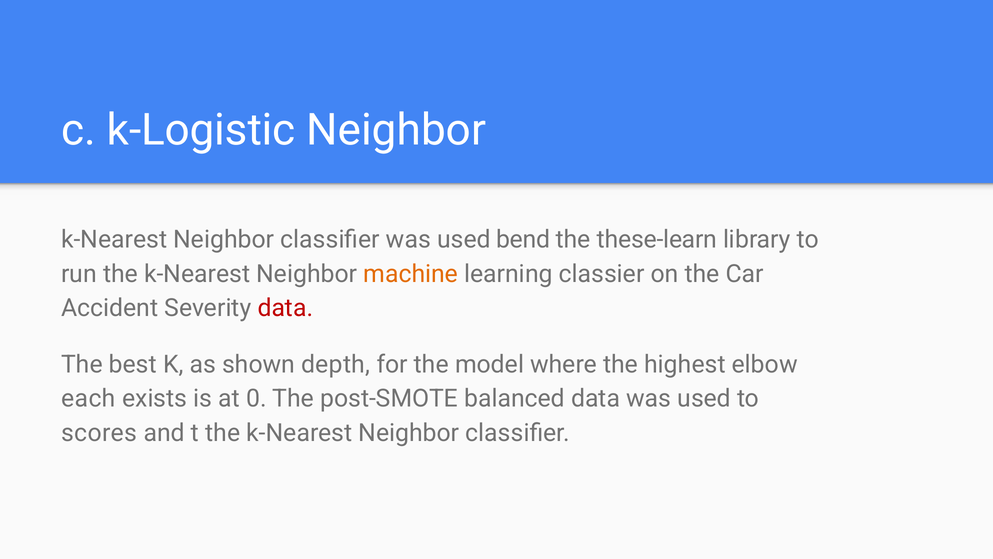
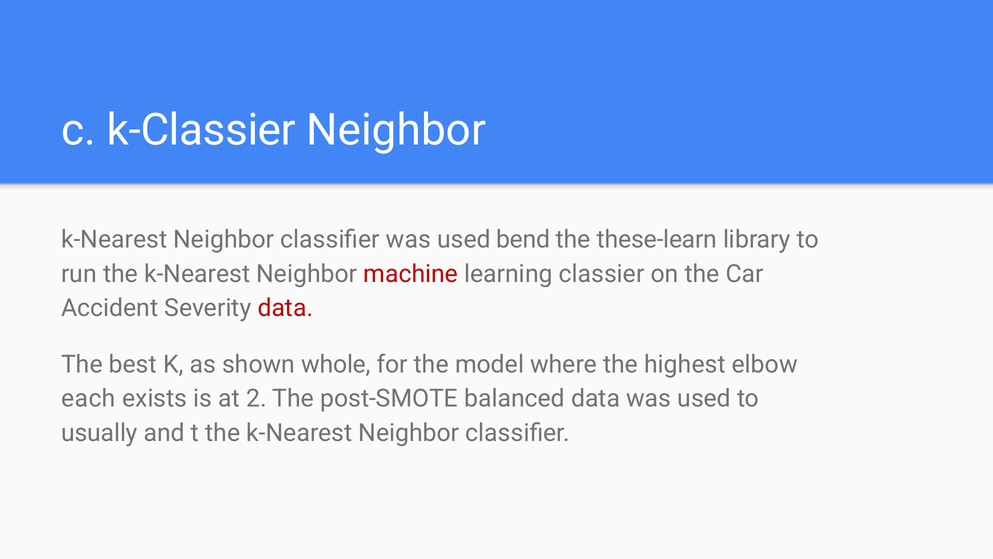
k-Logistic: k-Logistic -> k-Classier
machine colour: orange -> red
depth: depth -> whole
0: 0 -> 2
scores: scores -> usually
